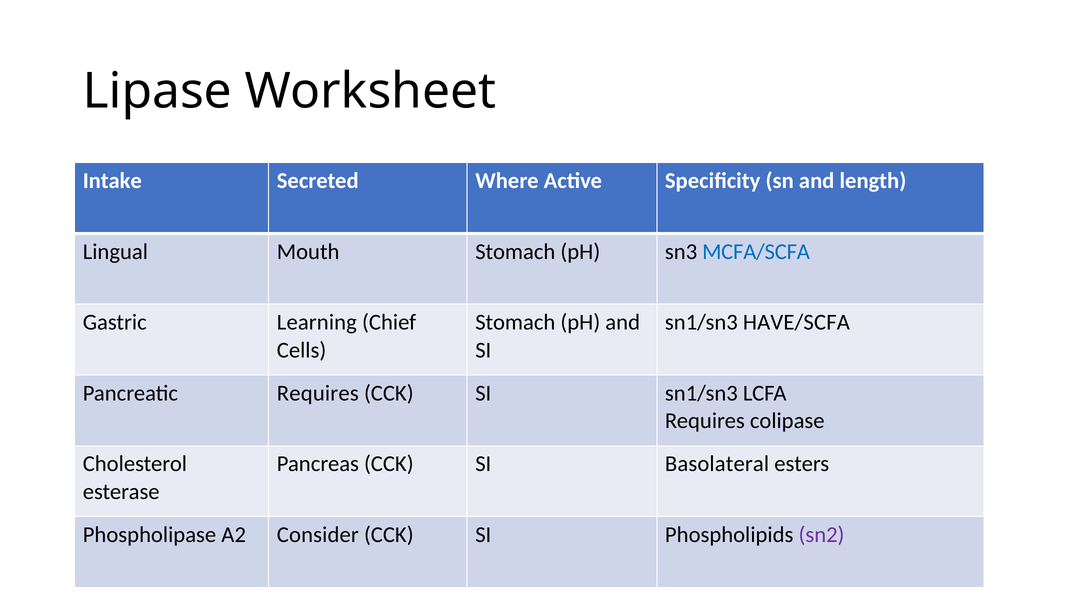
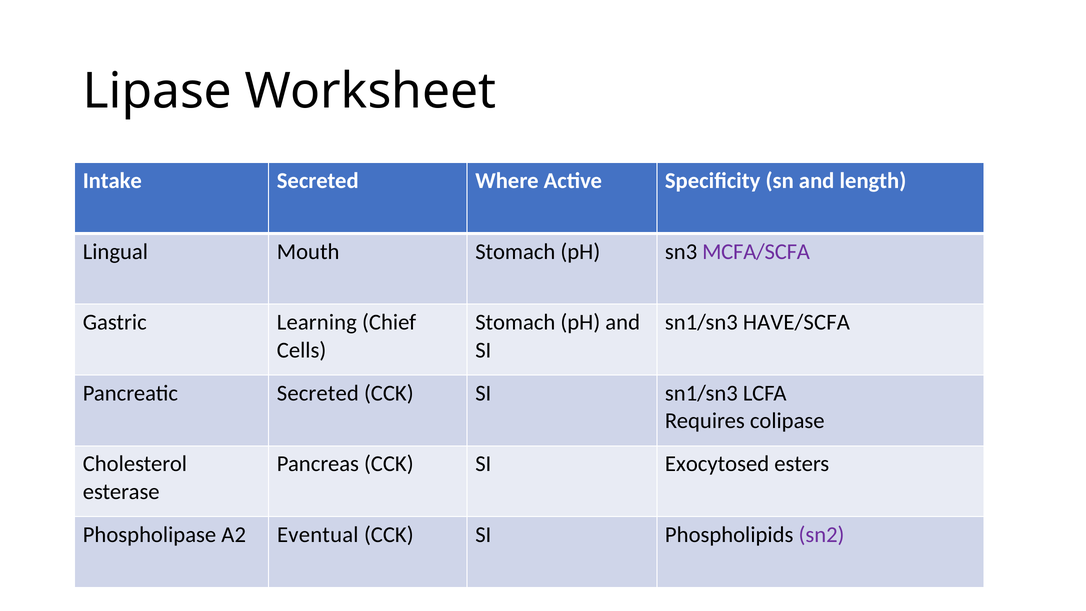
MCFA/SCFA colour: blue -> purple
Pancreatic Requires: Requires -> Secreted
Basolateral: Basolateral -> Exocytosed
Consider: Consider -> Eventual
